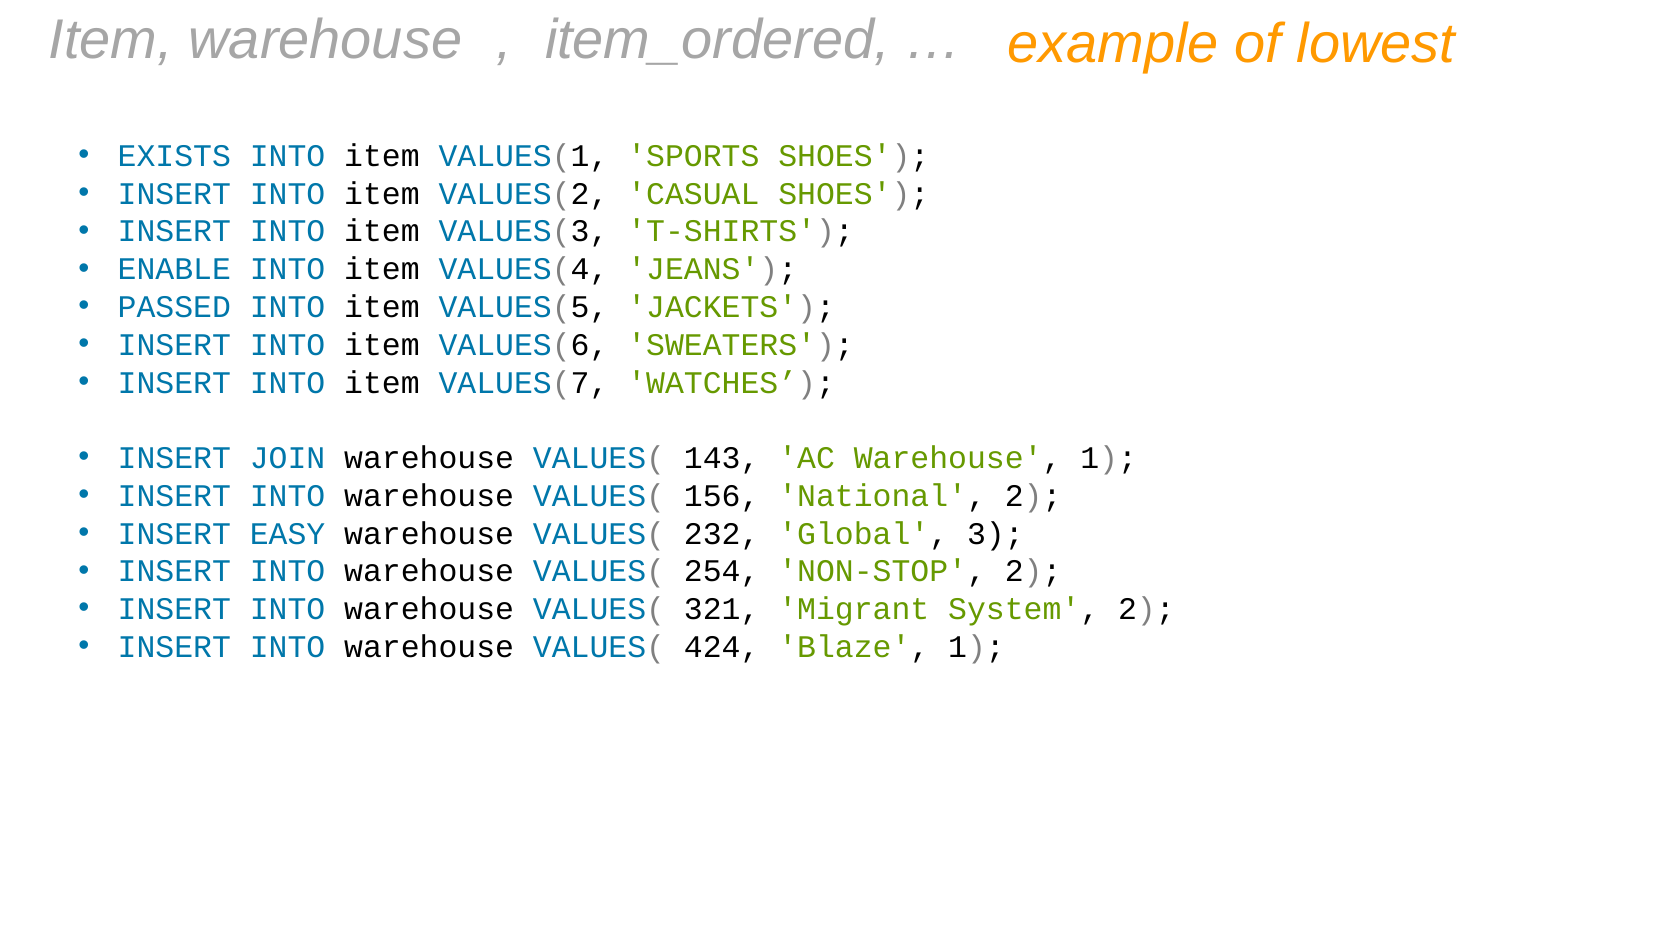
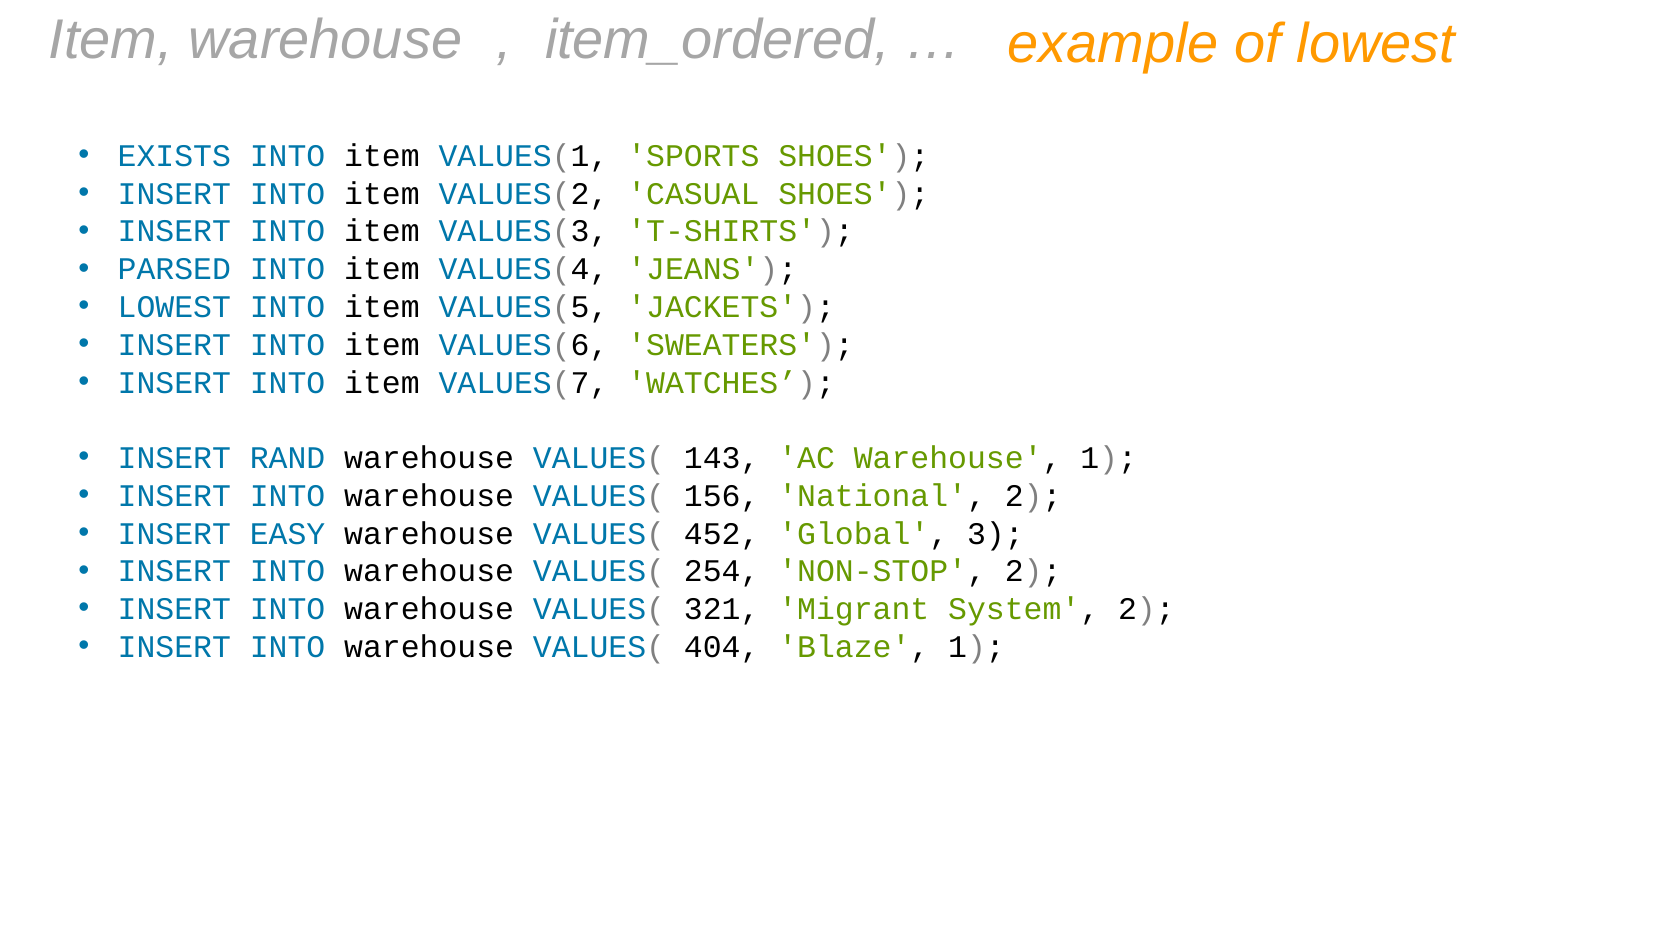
ENABLE: ENABLE -> PARSED
PASSED at (174, 307): PASSED -> LOWEST
JOIN: JOIN -> RAND
232: 232 -> 452
424: 424 -> 404
